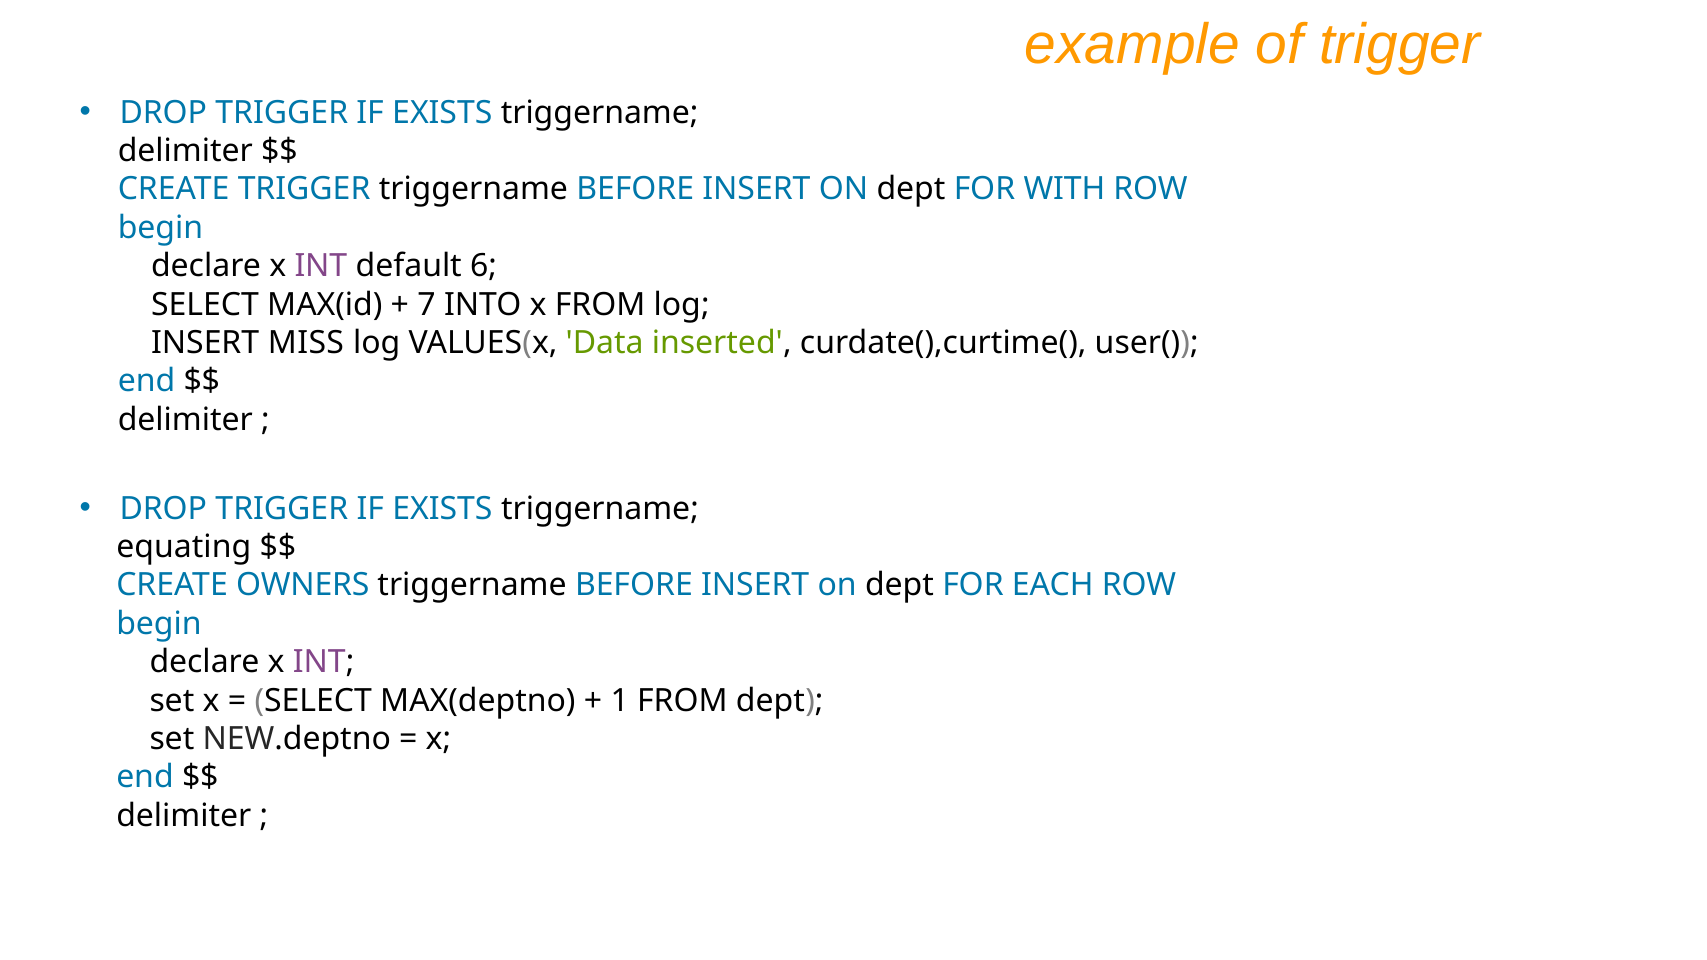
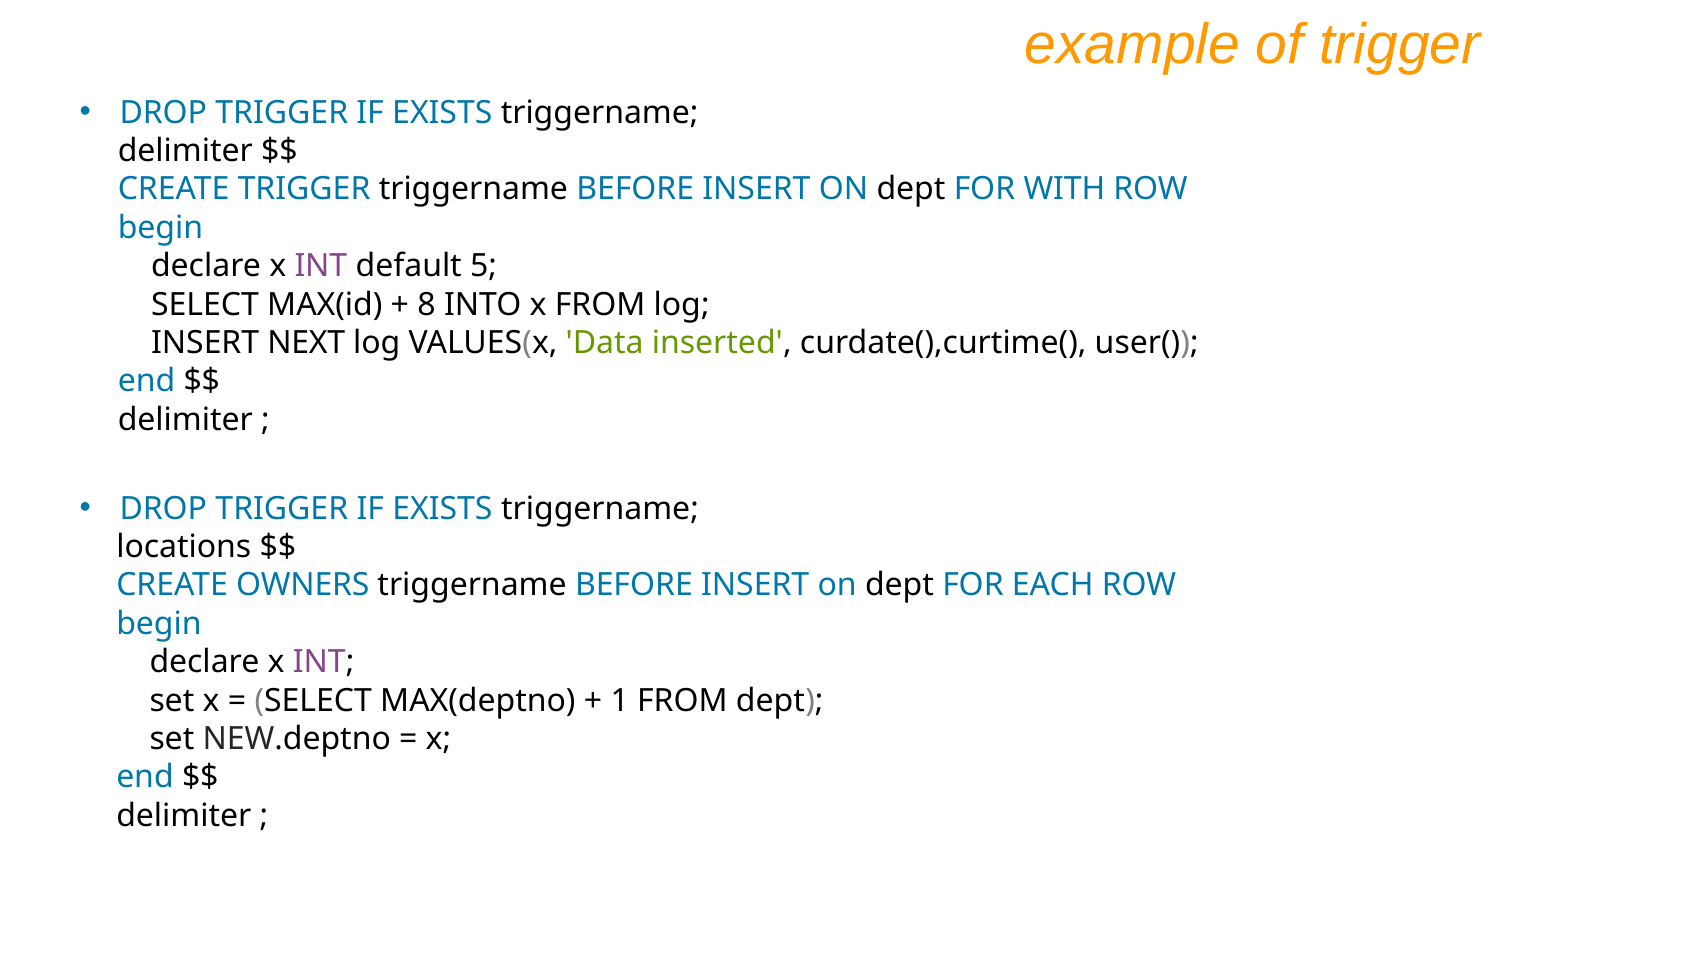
6: 6 -> 5
7: 7 -> 8
MISS: MISS -> NEXT
equating: equating -> locations
